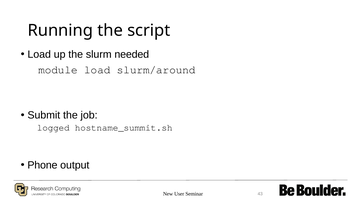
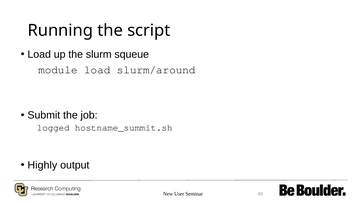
needed: needed -> squeue
Phone: Phone -> Highly
